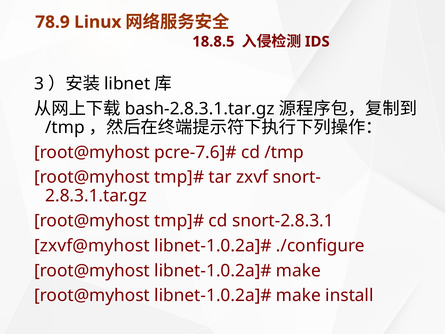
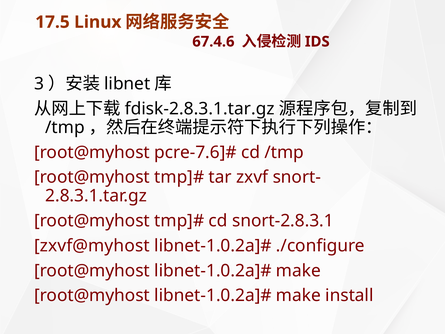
78.9: 78.9 -> 17.5
18.8.5: 18.8.5 -> 67.4.6
bash-2.8.3.1.tar.gz: bash-2.8.3.1.tar.gz -> fdisk-2.8.3.1.tar.gz
